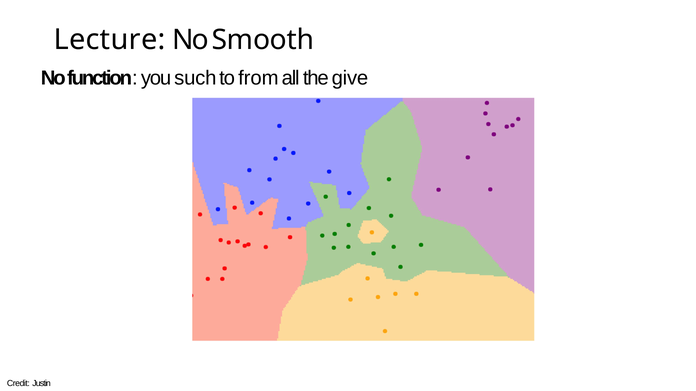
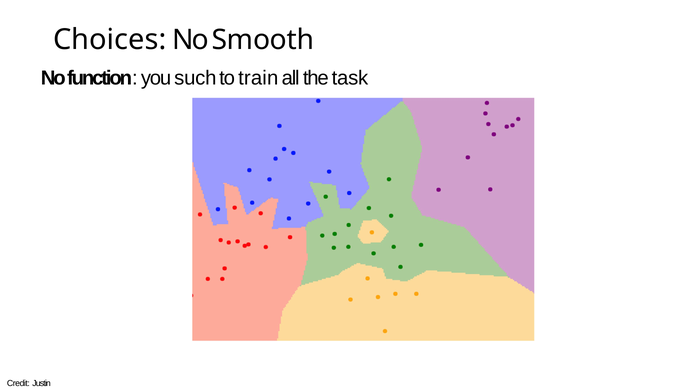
Lecture: Lecture -> Choices
from: from -> train
give: give -> task
